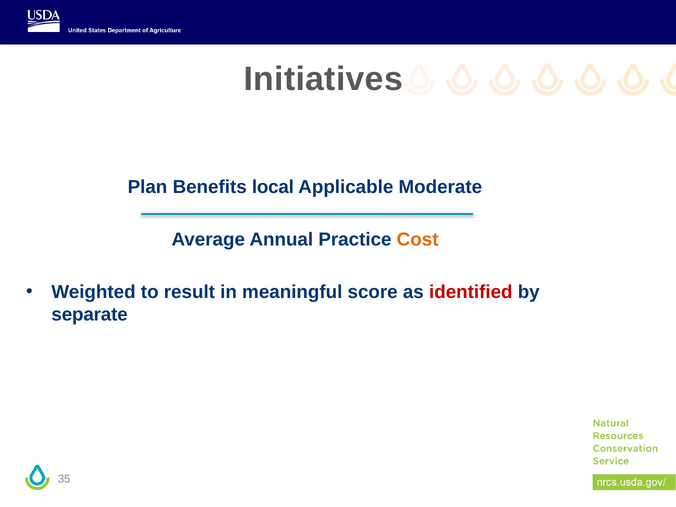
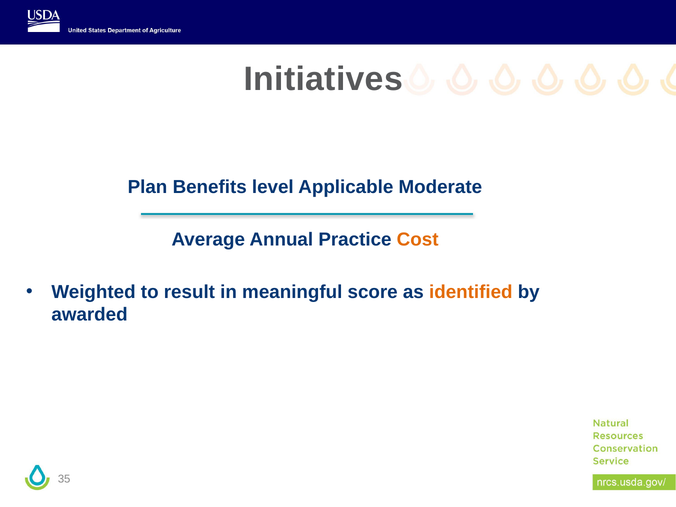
local: local -> level
identified colour: red -> orange
separate: separate -> awarded
